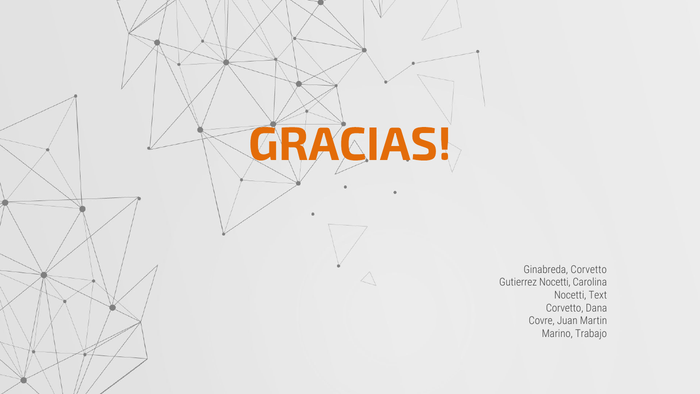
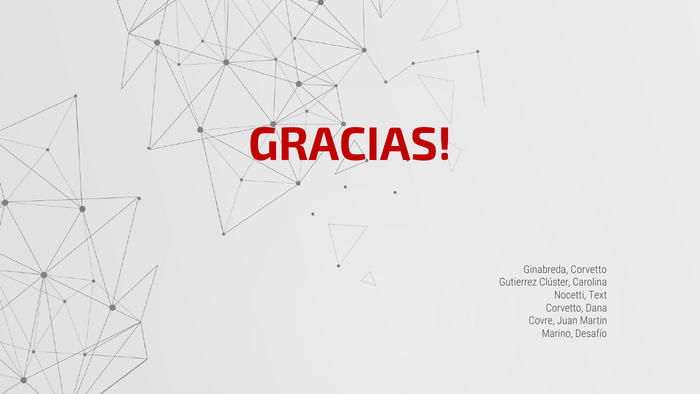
GRACIAS colour: orange -> red
Gutierrez Nocetti: Nocetti -> Clúster
Trabajo: Trabajo -> Desafío
